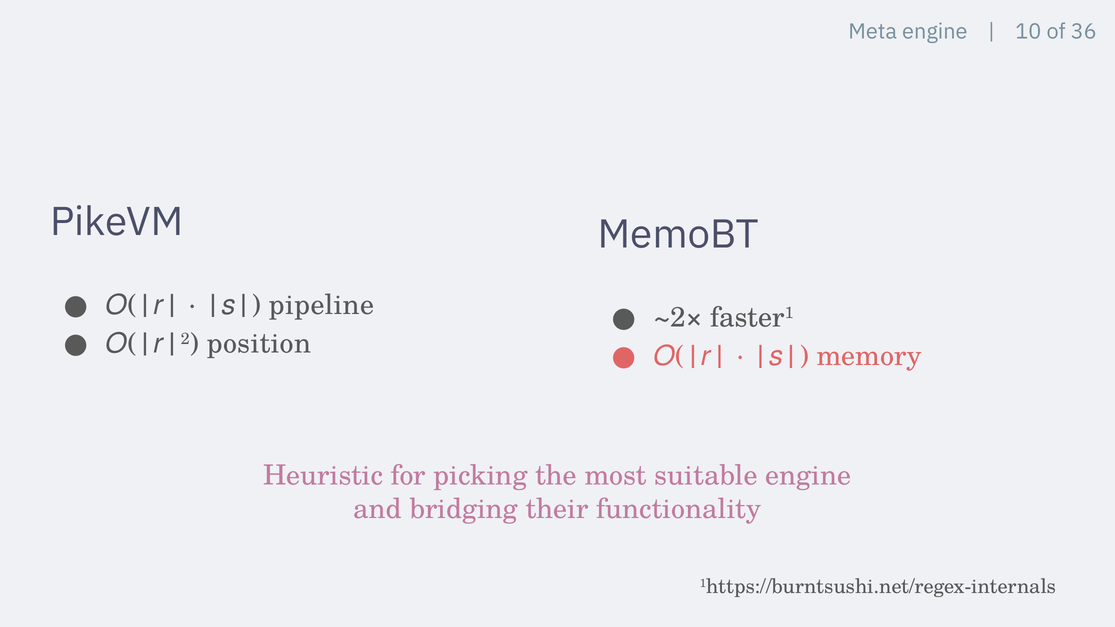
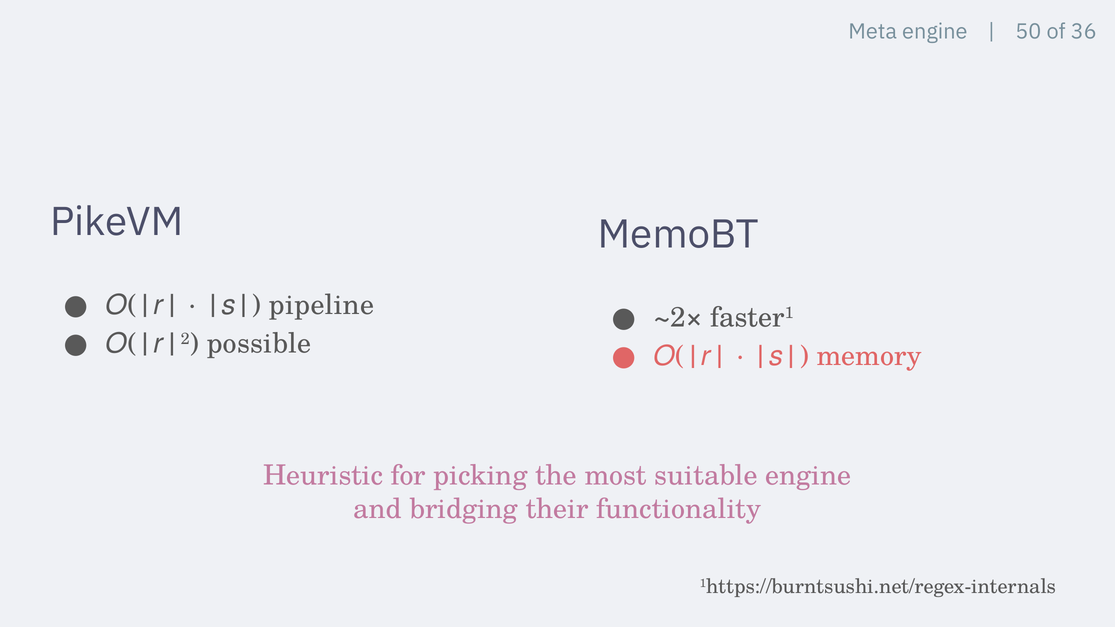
10: 10 -> 50
position: position -> possible
